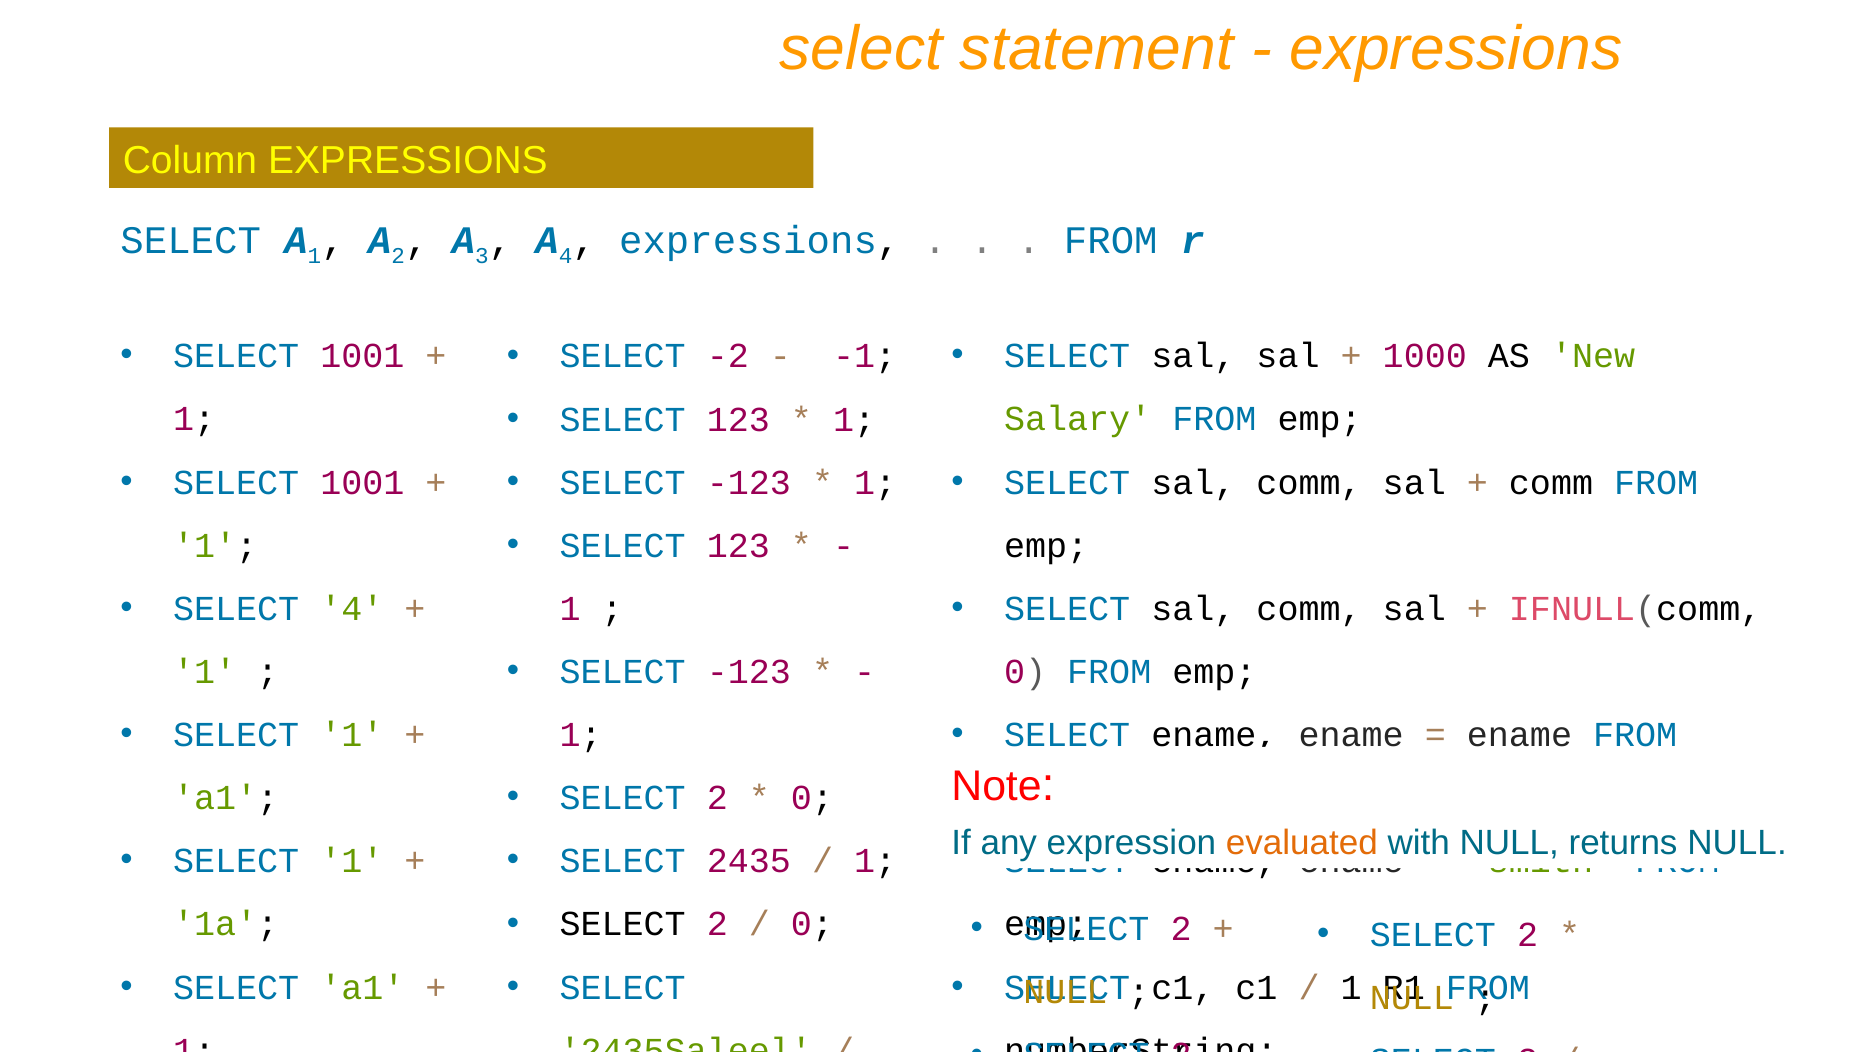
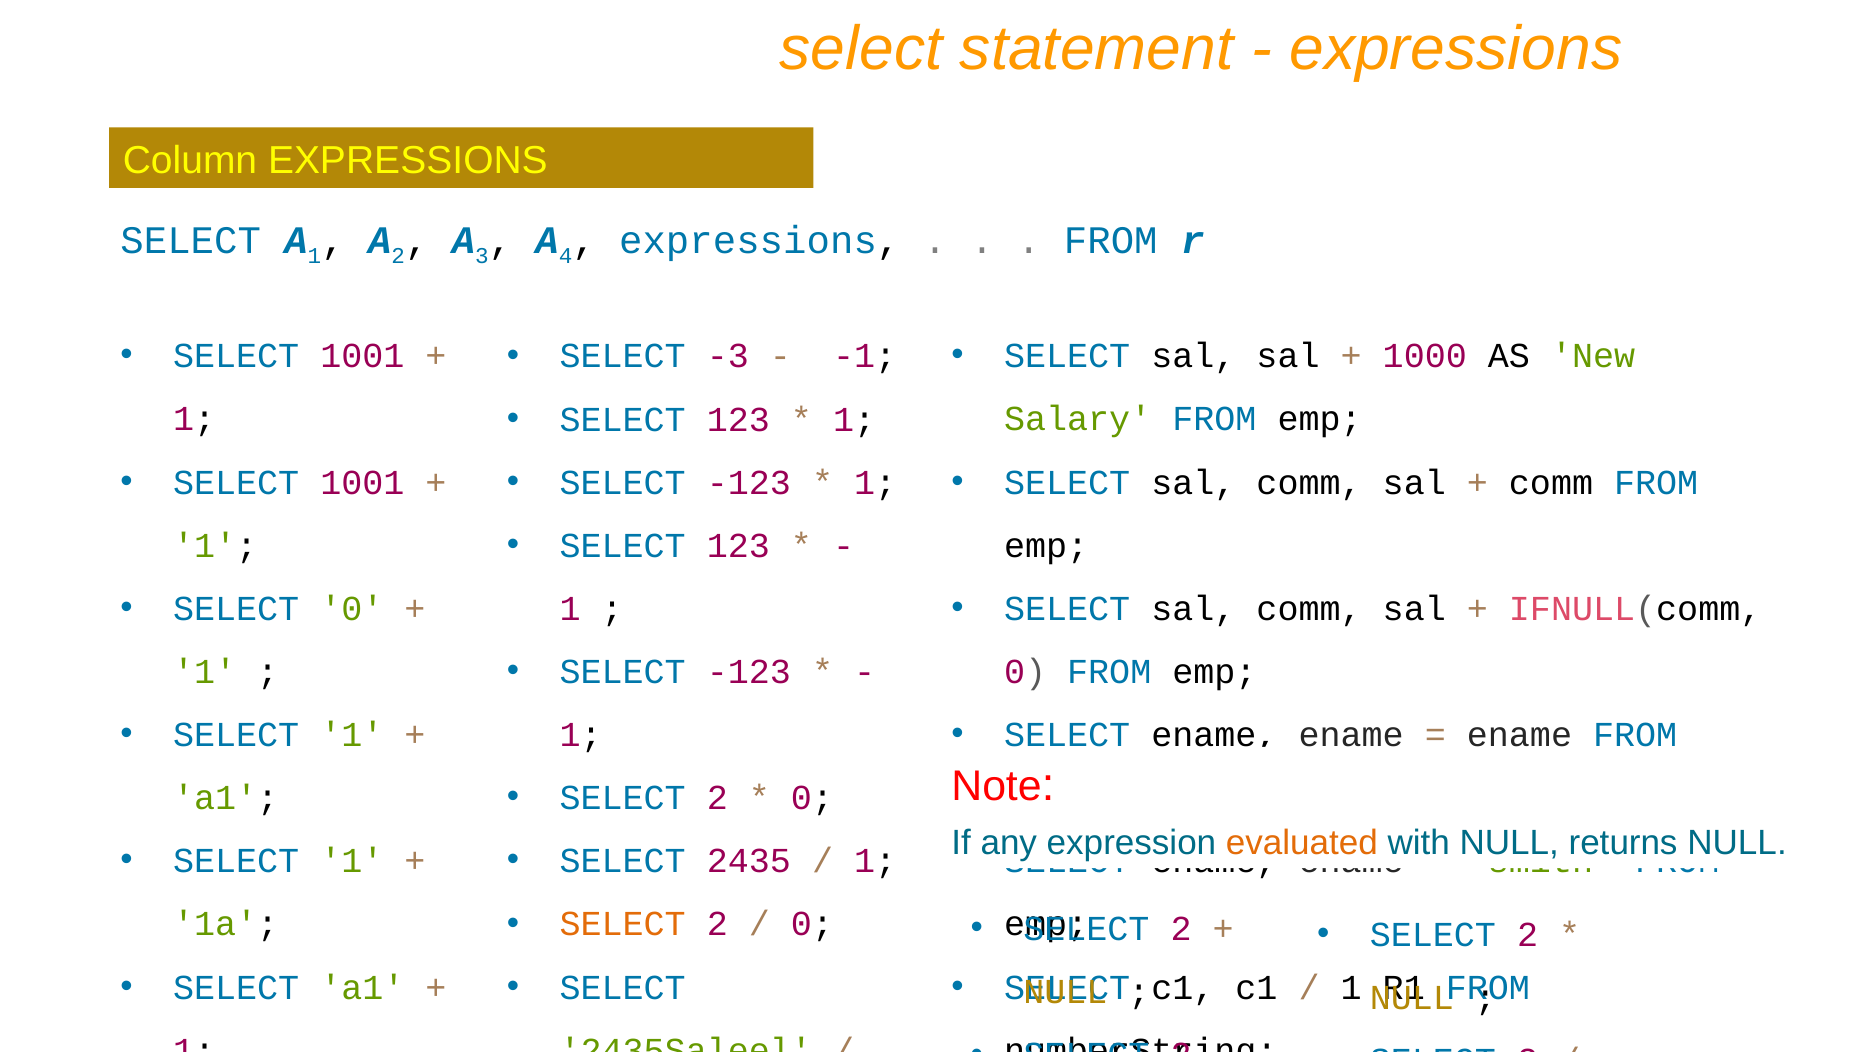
-2: -2 -> -3
SELECT 4: 4 -> 0
SELECT at (623, 924) colour: black -> orange
